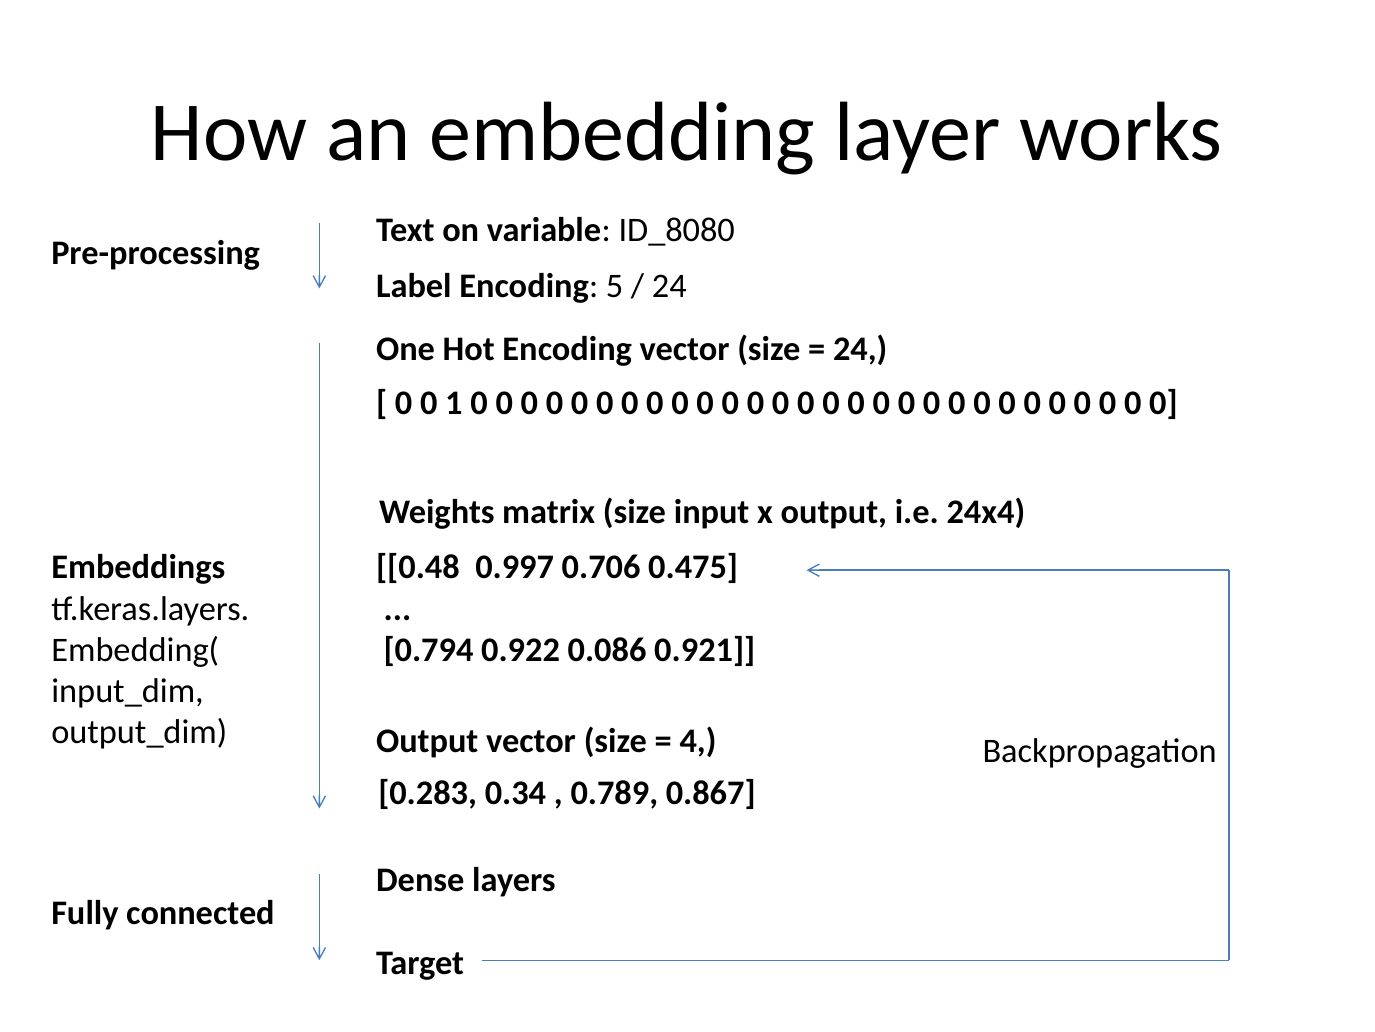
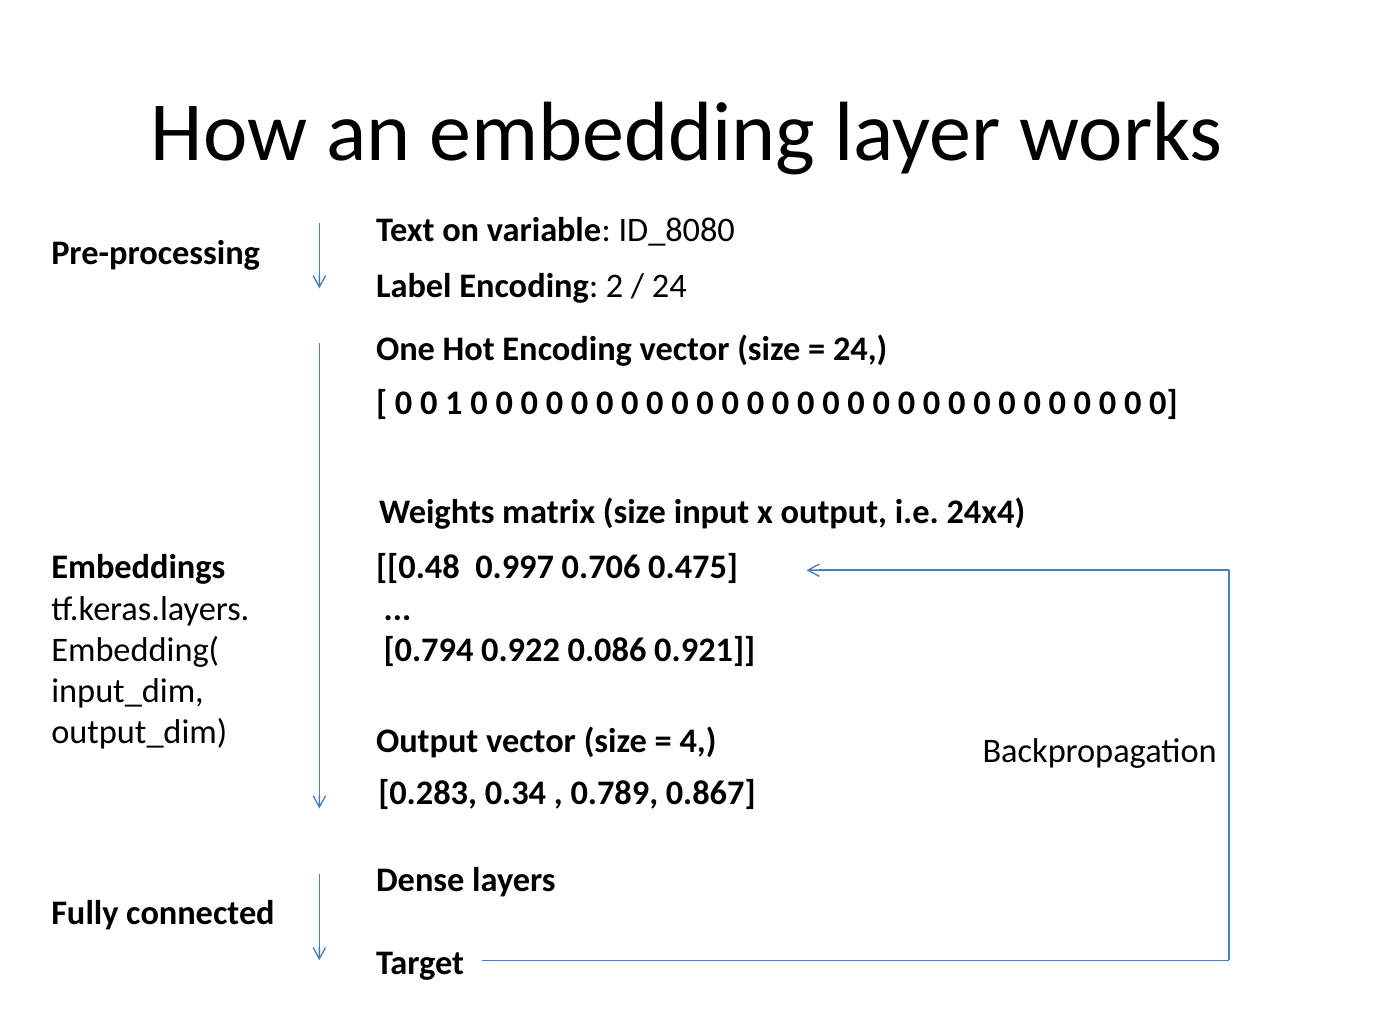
5: 5 -> 2
